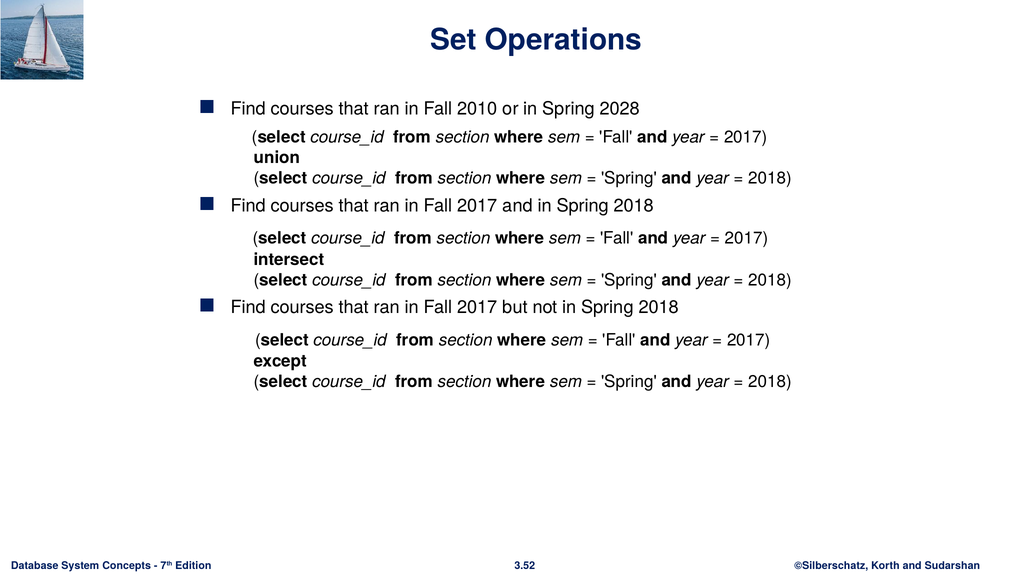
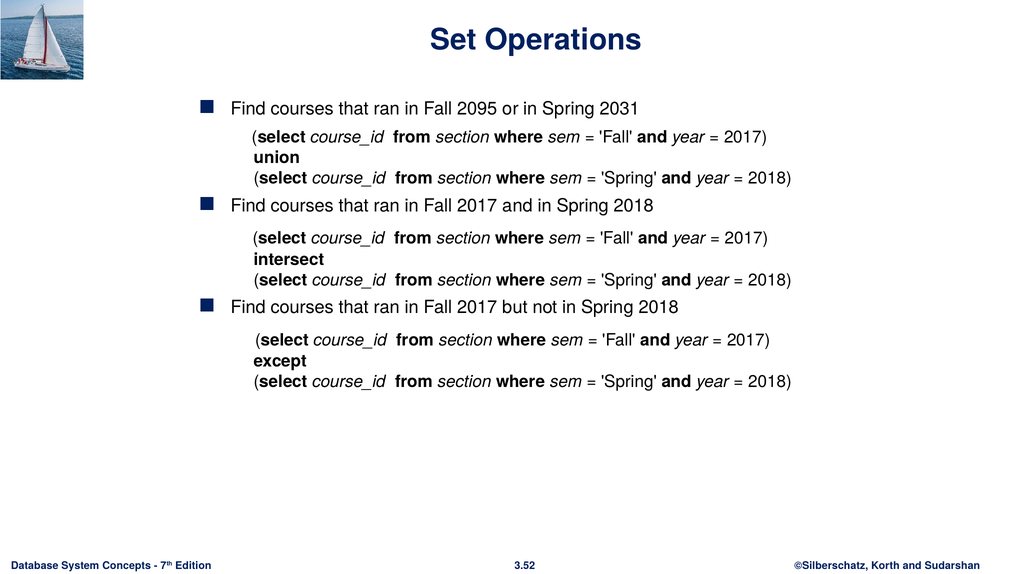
2010: 2010 -> 2095
2028: 2028 -> 2031
